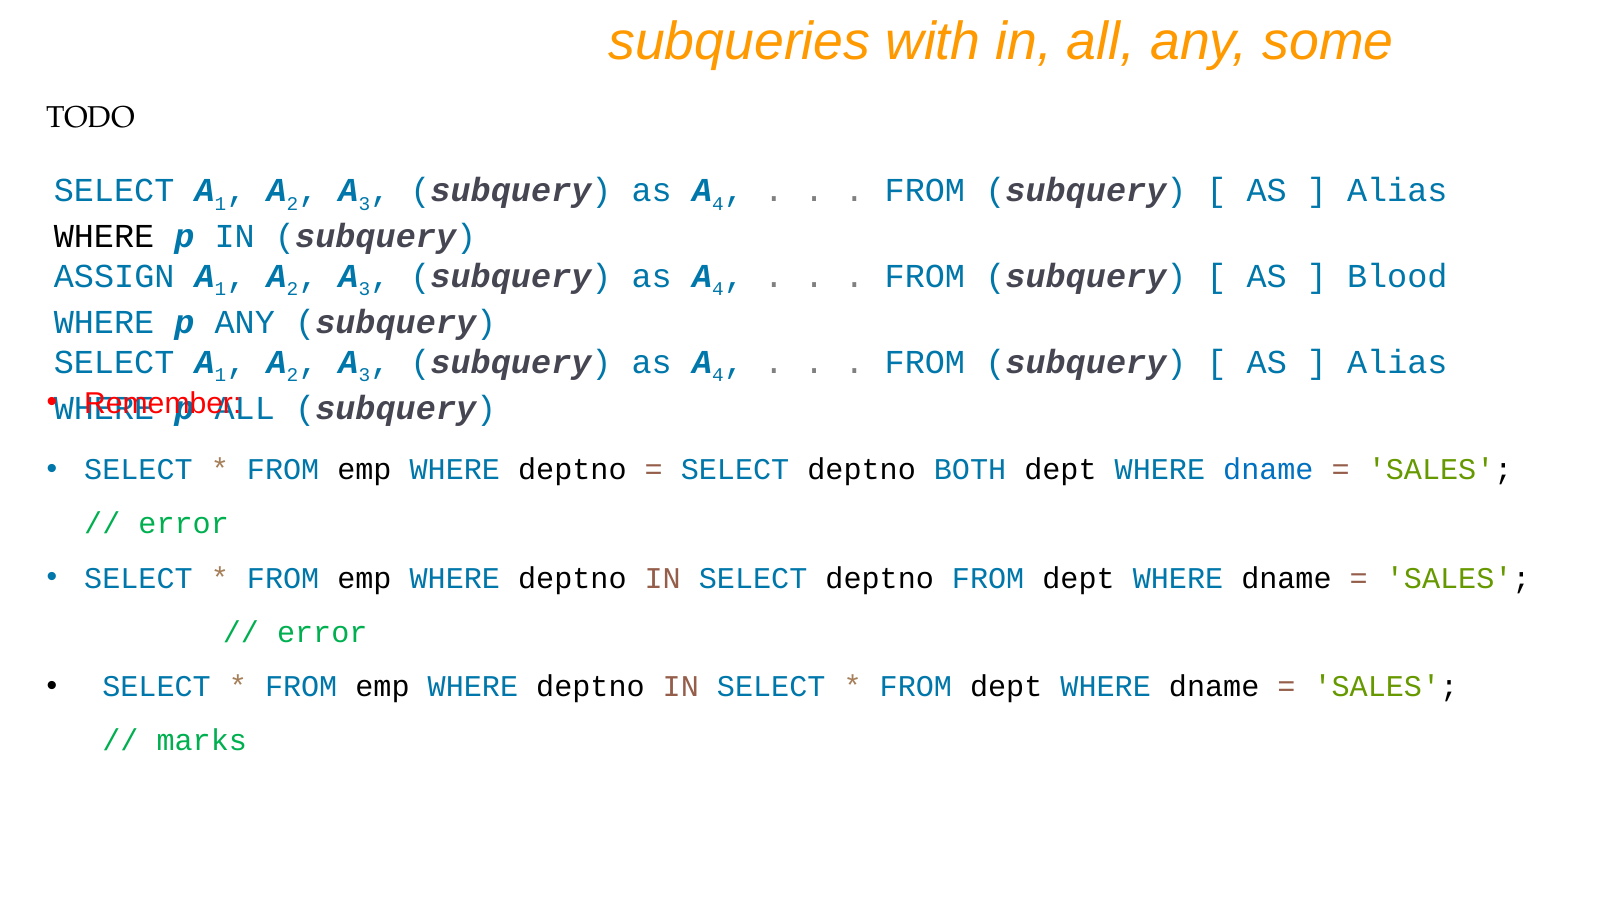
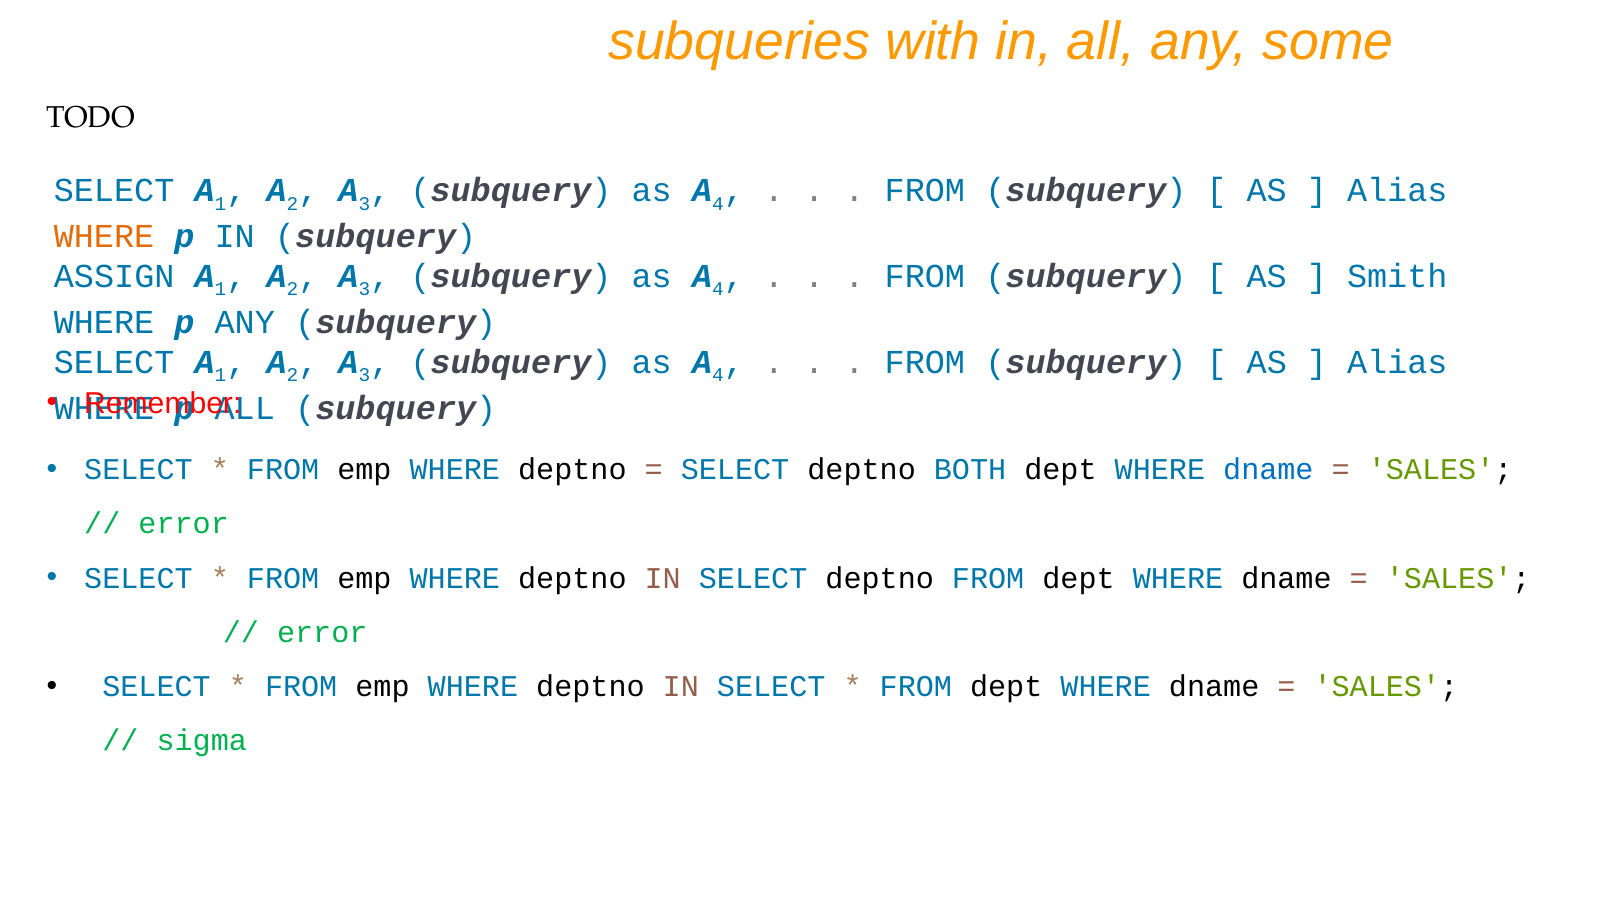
WHERE at (104, 236) colour: black -> orange
Blood: Blood -> Smith
marks: marks -> sigma
